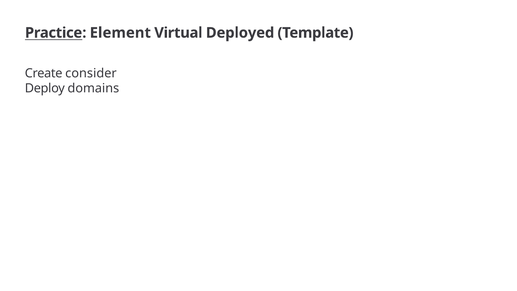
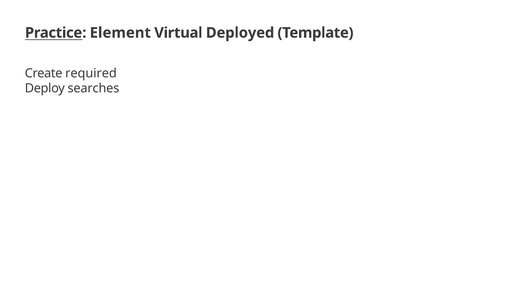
consider: consider -> required
domains: domains -> searches
